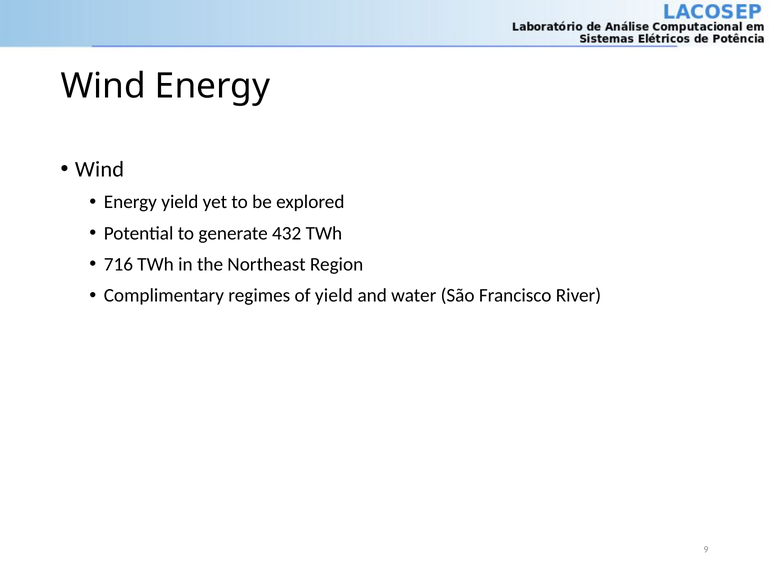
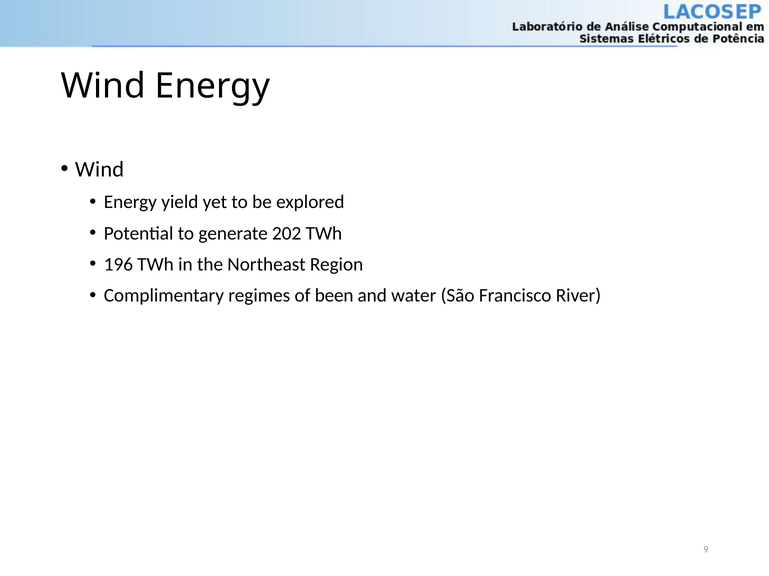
432: 432 -> 202
716: 716 -> 196
of yield: yield -> been
